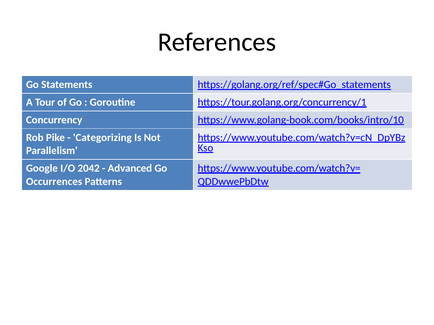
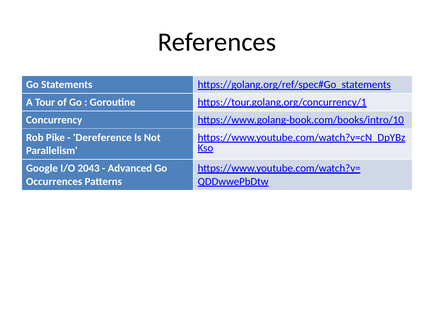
Categorizing: Categorizing -> Dereference
2042: 2042 -> 2043
